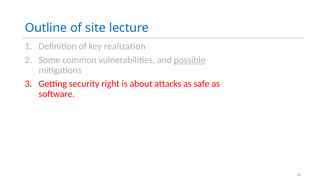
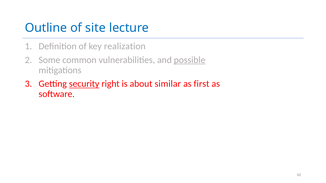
security underline: none -> present
attacks: attacks -> similar
safe: safe -> first
